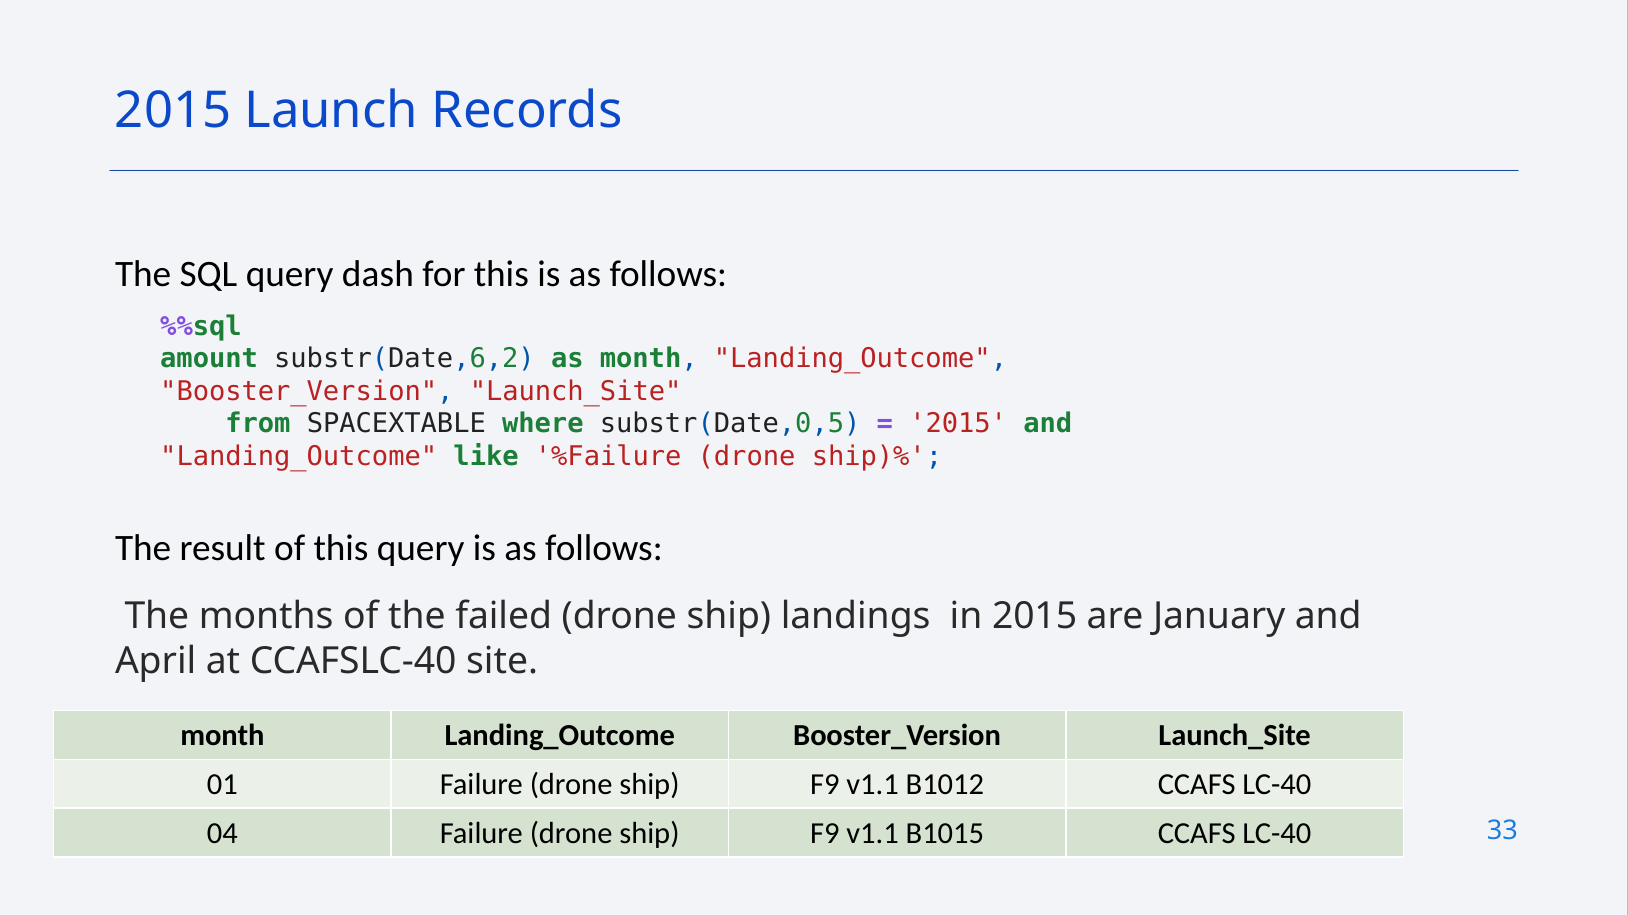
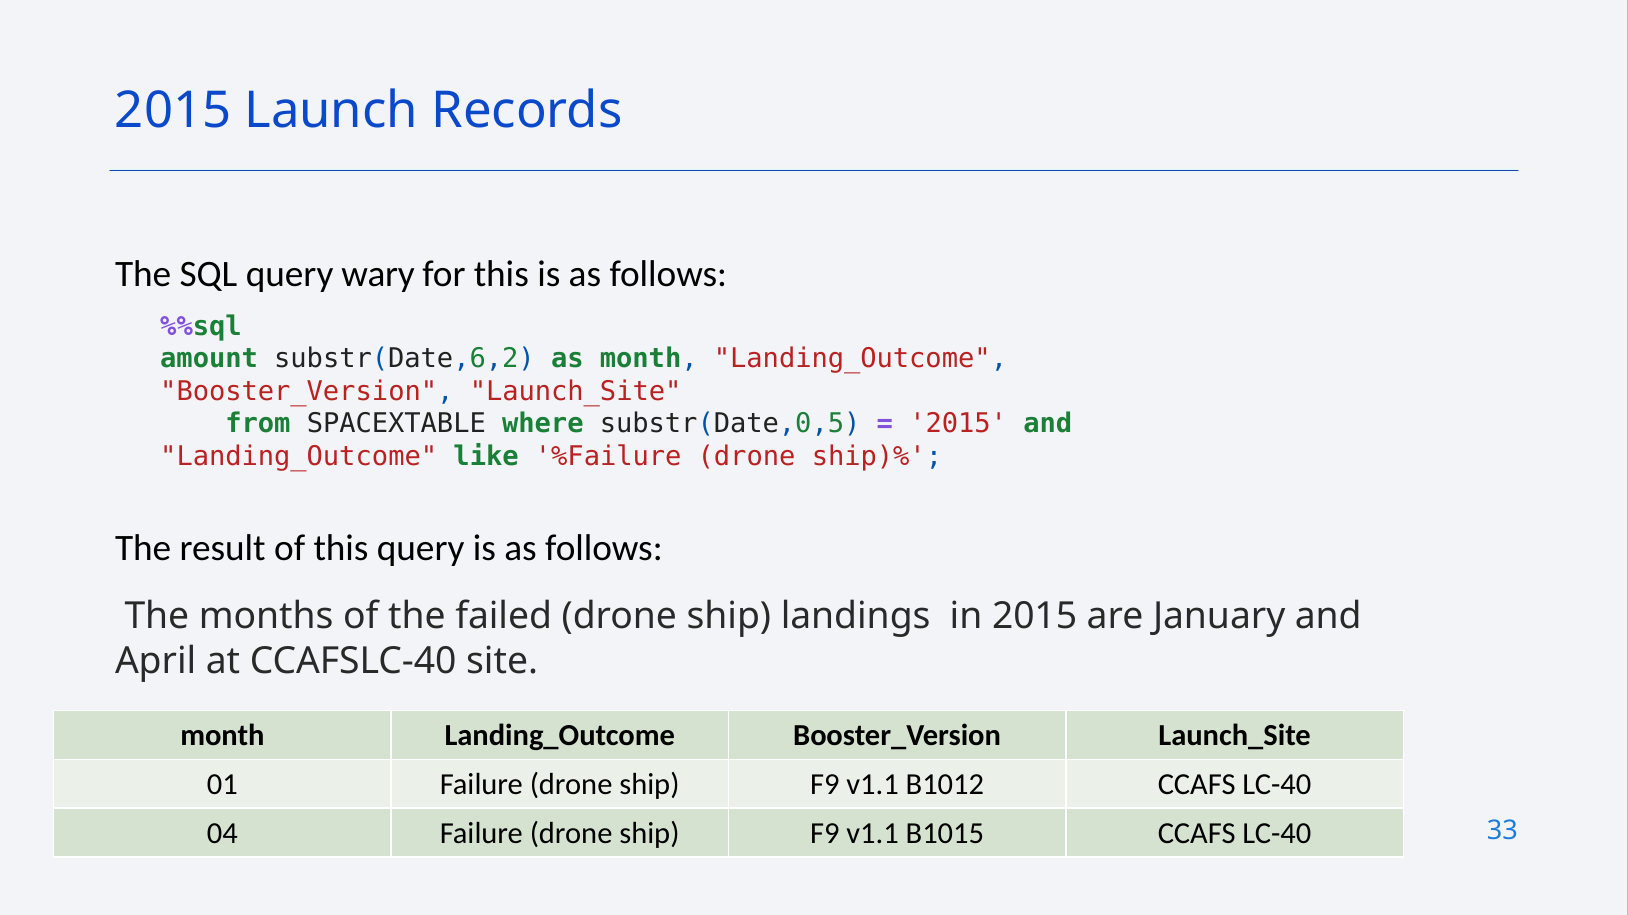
dash: dash -> wary
